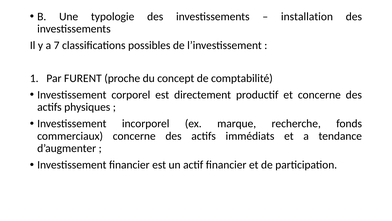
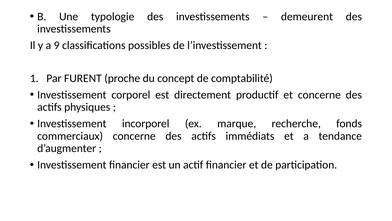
installation: installation -> demeurent
7: 7 -> 9
